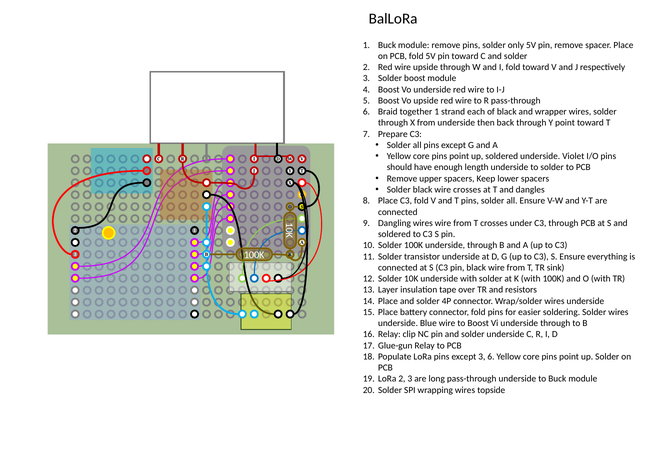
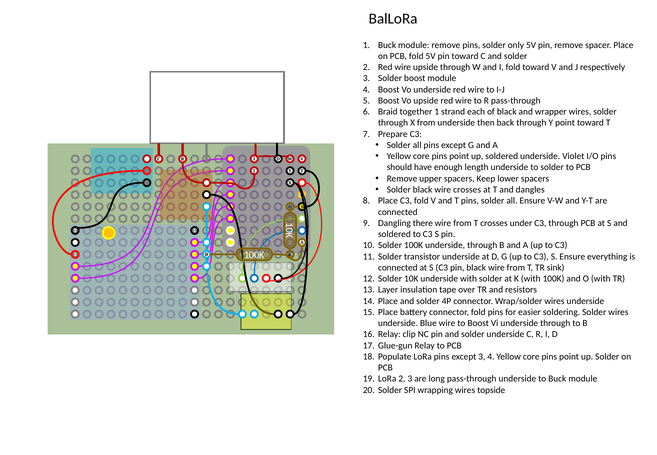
Dangling wires: wires -> there
3 6: 6 -> 4
